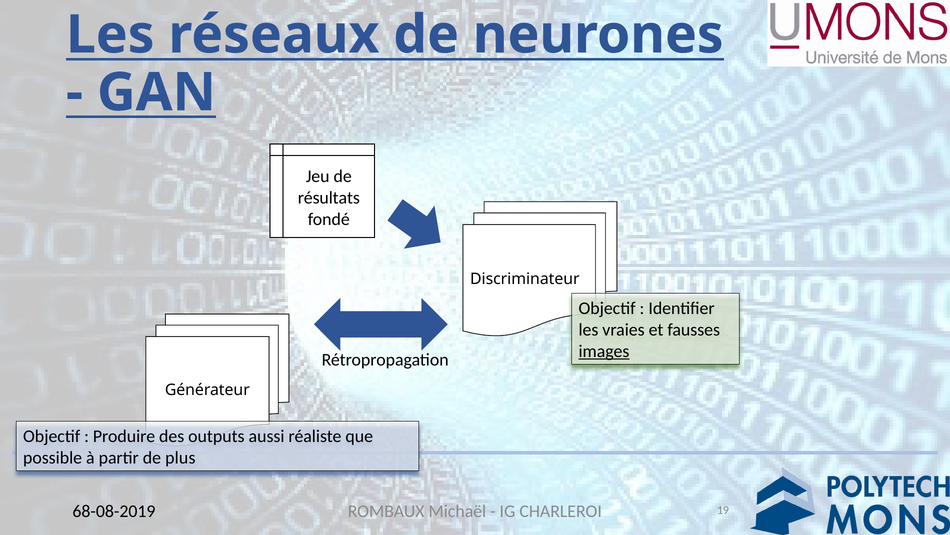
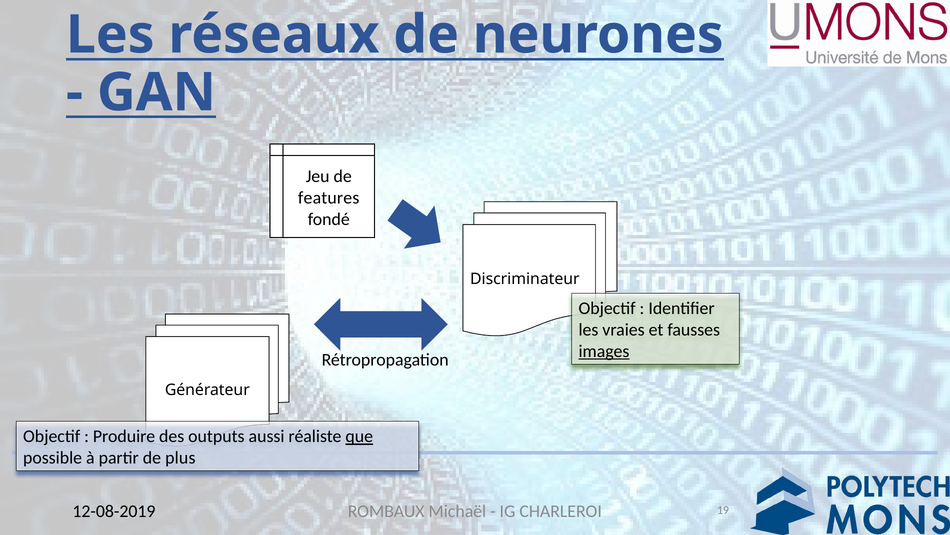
résultats: résultats -> features
que underline: none -> present
68-08-2019: 68-08-2019 -> 12-08-2019
